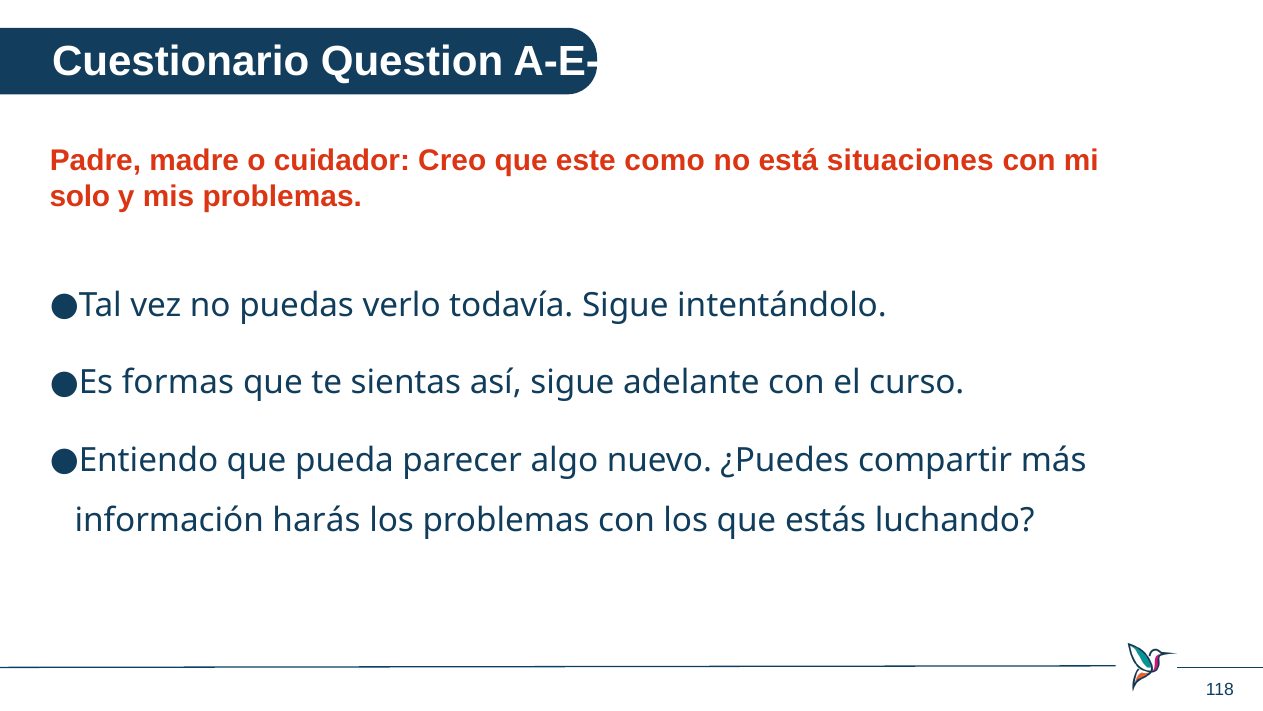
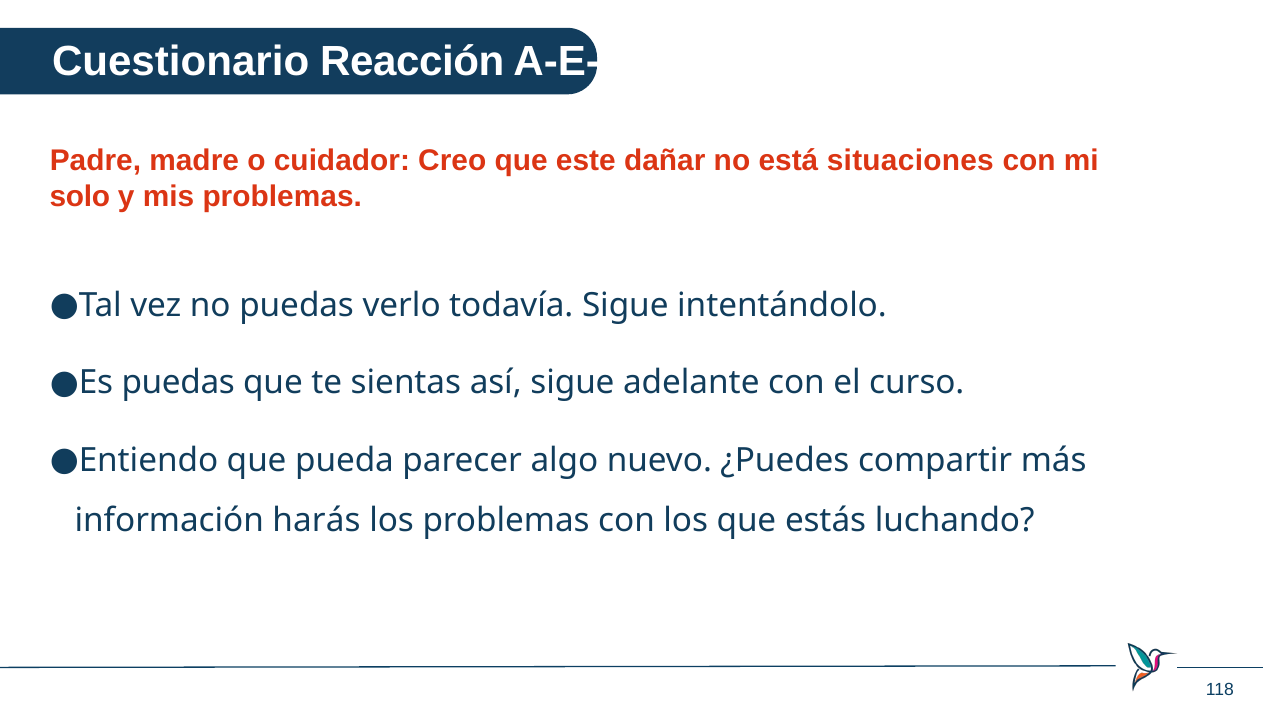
Question: Question -> Reacción
como: como -> dañar
Es formas: formas -> puedas
